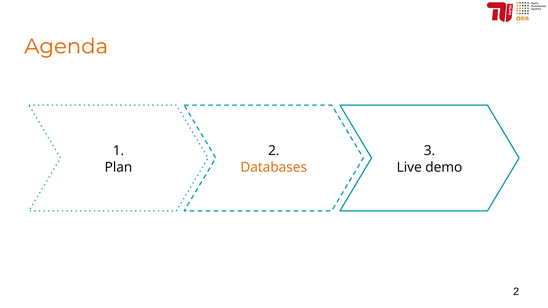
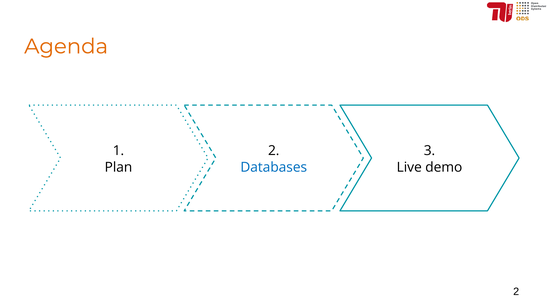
Databases colour: orange -> blue
